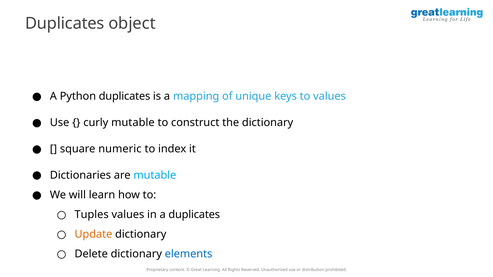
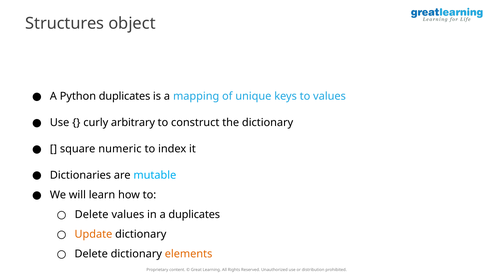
Duplicates at (65, 24): Duplicates -> Structures
curly mutable: mutable -> arbitrary
Tuples at (92, 215): Tuples -> Delete
elements colour: blue -> orange
